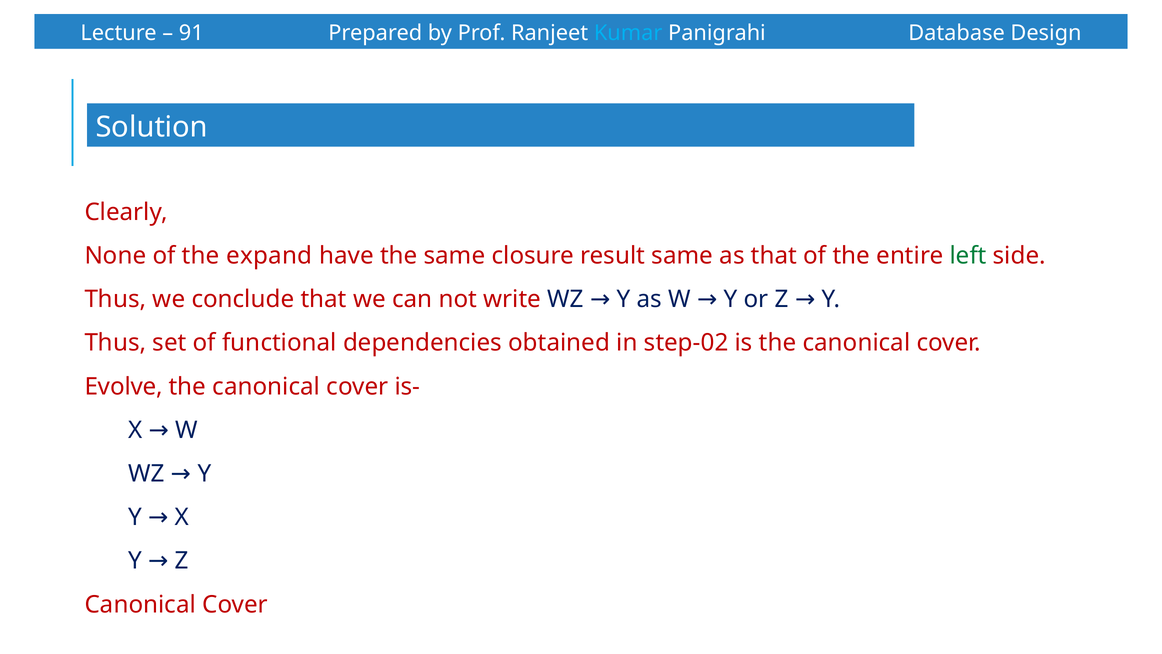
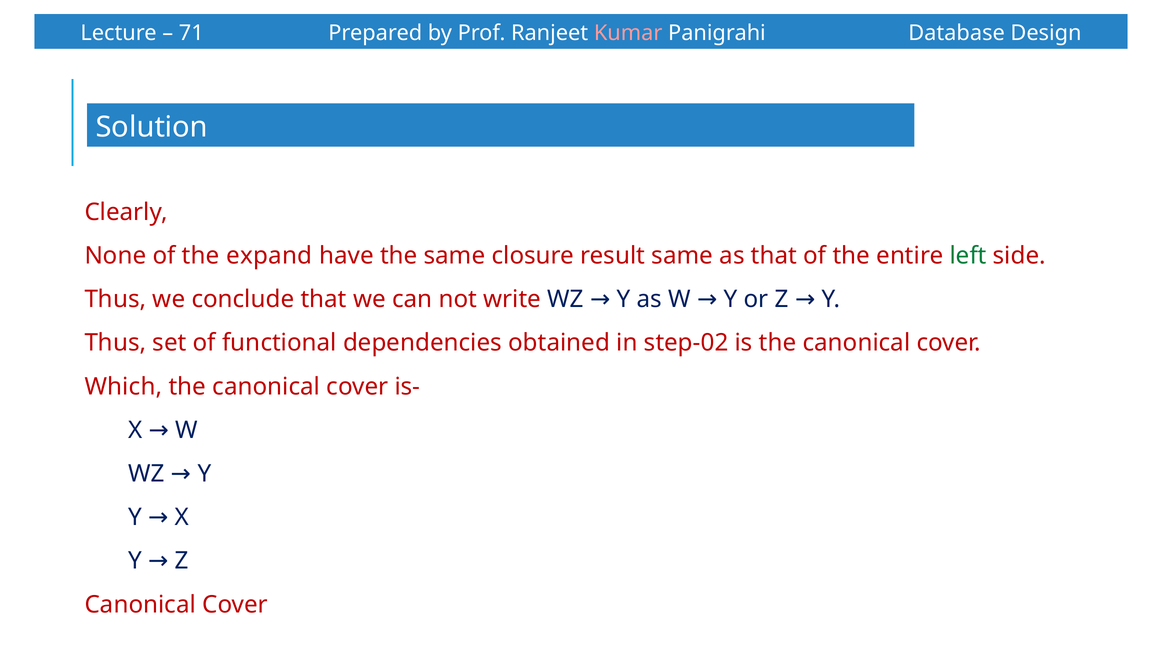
91: 91 -> 71
Kumar colour: light blue -> pink
Evolve: Evolve -> Which
